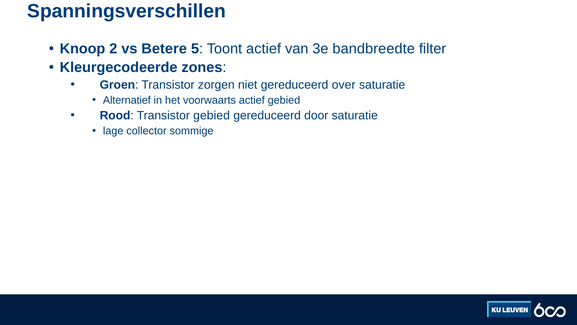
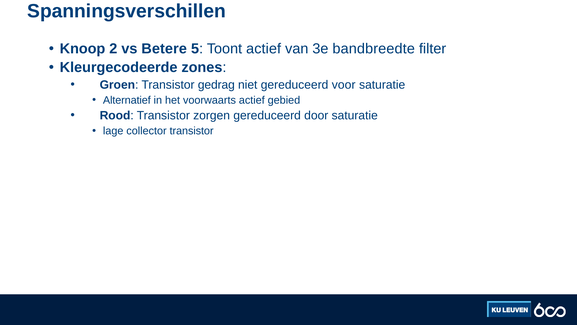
zorgen: zorgen -> gedrag
over: over -> voor
Transistor gebied: gebied -> zorgen
collector sommige: sommige -> transistor
